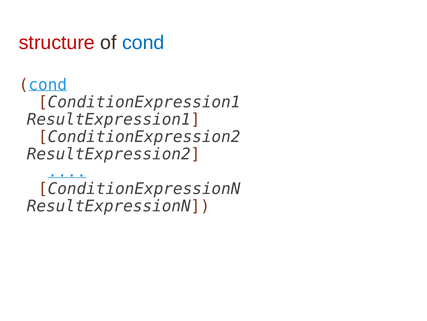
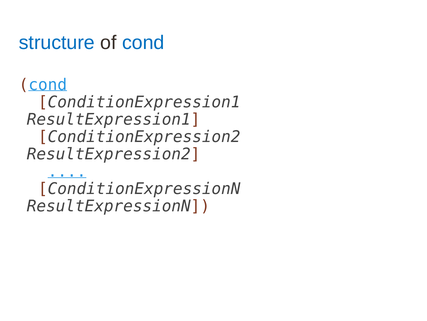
structure colour: red -> blue
